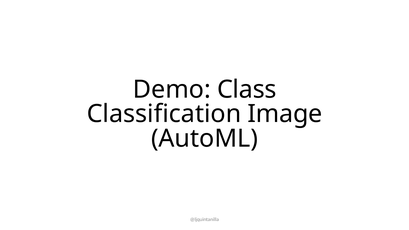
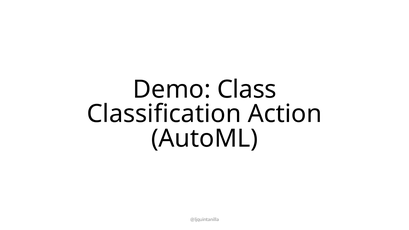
Image: Image -> Action
